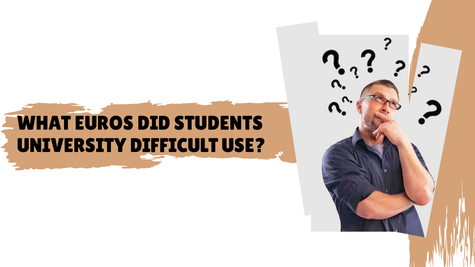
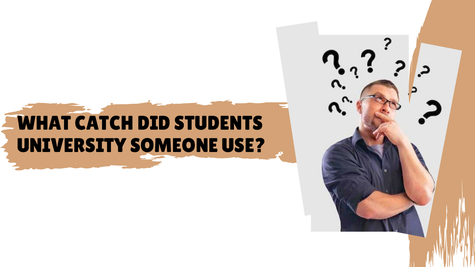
EUROS: EUROS -> CATCH
DIFFICULT: DIFFICULT -> SOMEONE
